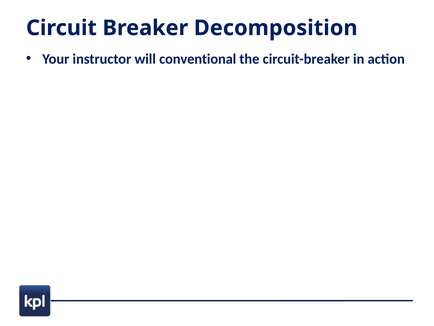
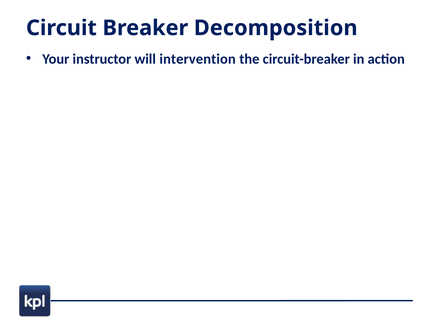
conventional: conventional -> intervention
